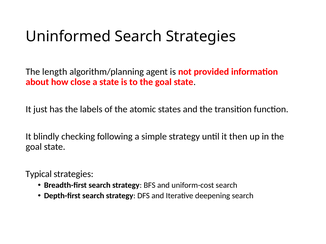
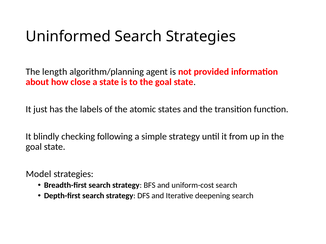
then: then -> from
Typical: Typical -> Model
